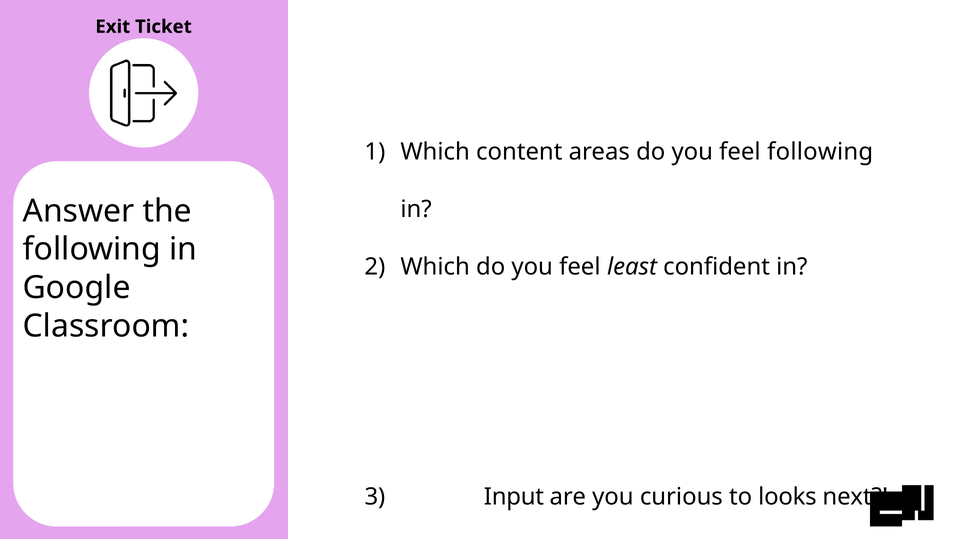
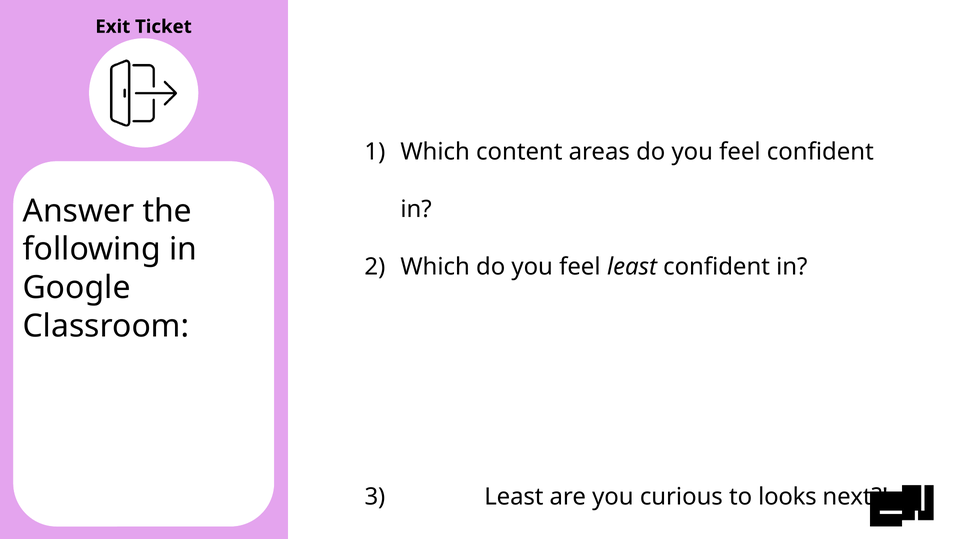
feel following: following -> confident
3 Input: Input -> Least
